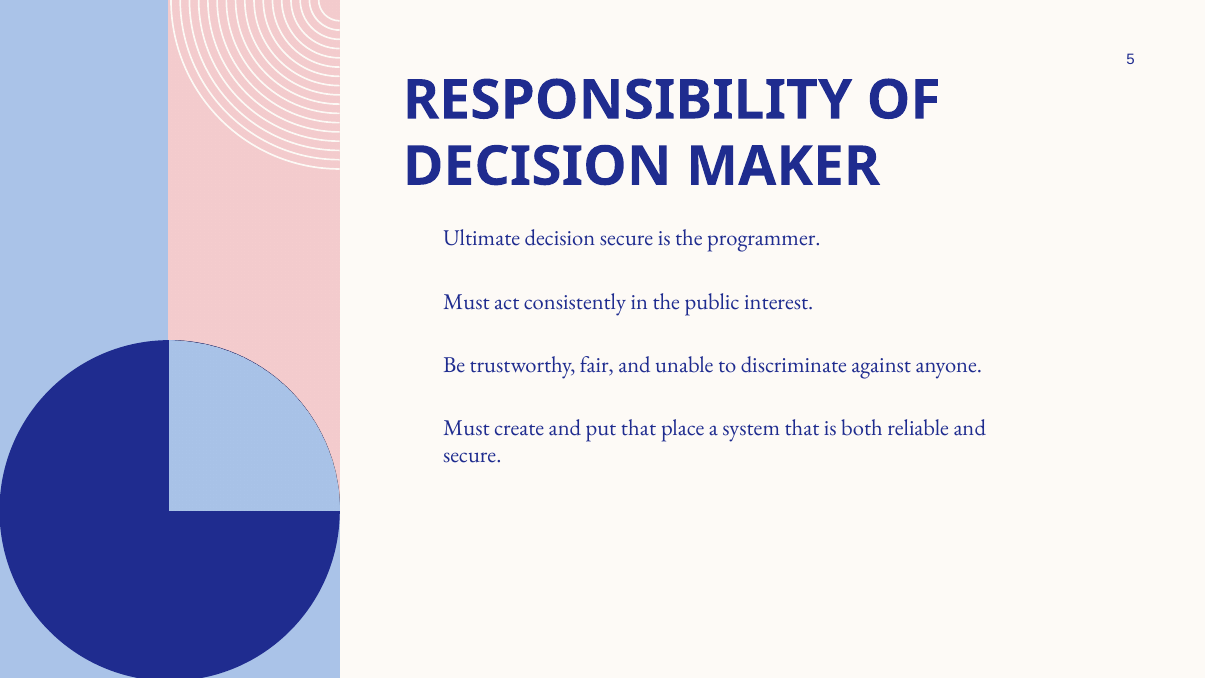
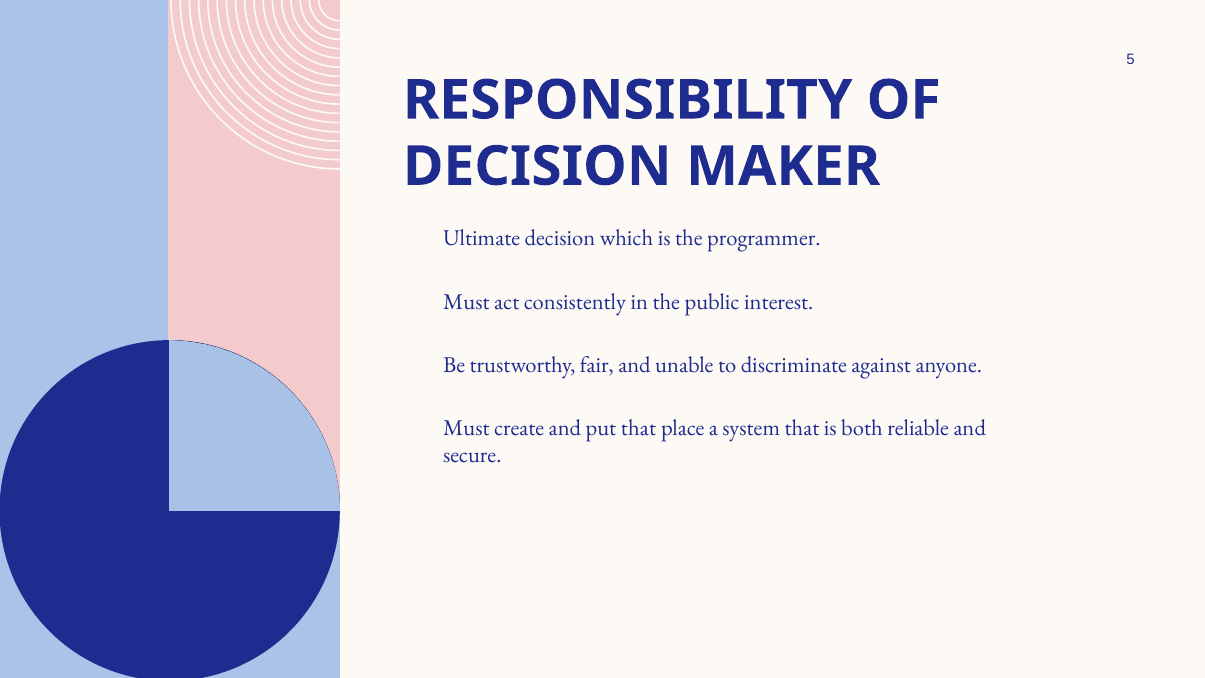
decision secure: secure -> which
